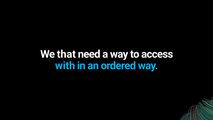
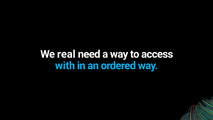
that: that -> real
